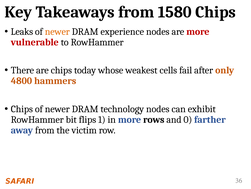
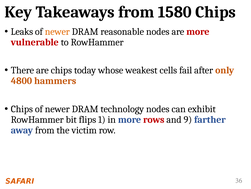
experience: experience -> reasonable
rows colour: black -> red
0: 0 -> 9
